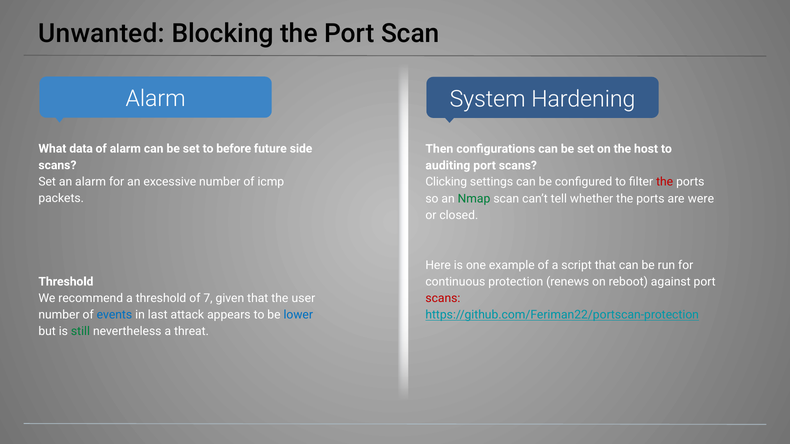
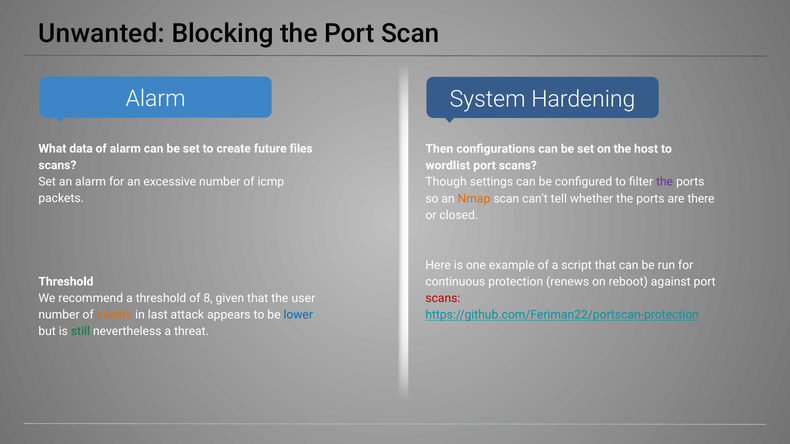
before: before -> create
side: side -> files
auditing: auditing -> wordlist
Clicking: Clicking -> Though
the at (665, 182) colour: red -> purple
Nmap colour: green -> orange
were: were -> there
7: 7 -> 8
events colour: blue -> orange
